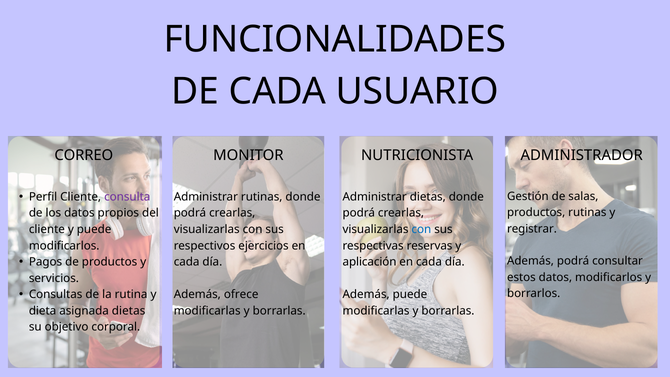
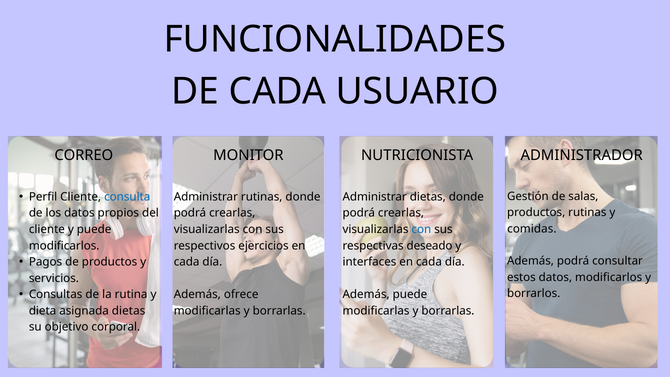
consulta colour: purple -> blue
registrar: registrar -> comidas
reservas: reservas -> deseado
aplicación: aplicación -> interfaces
